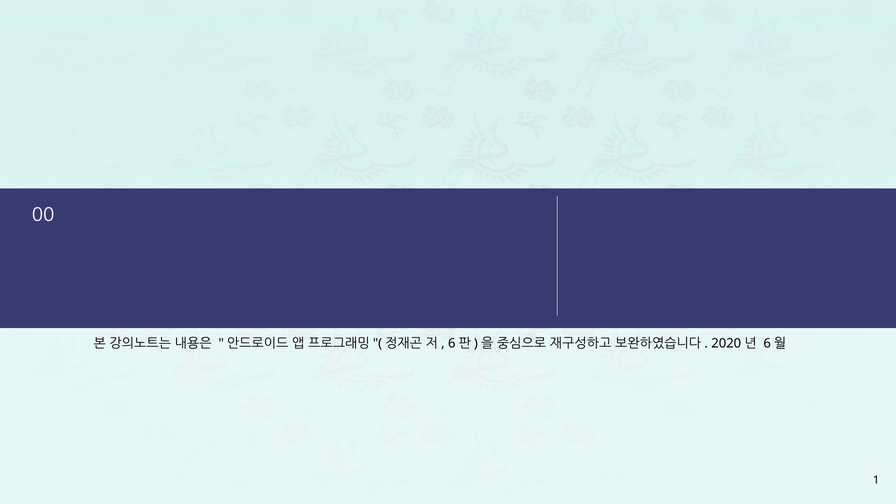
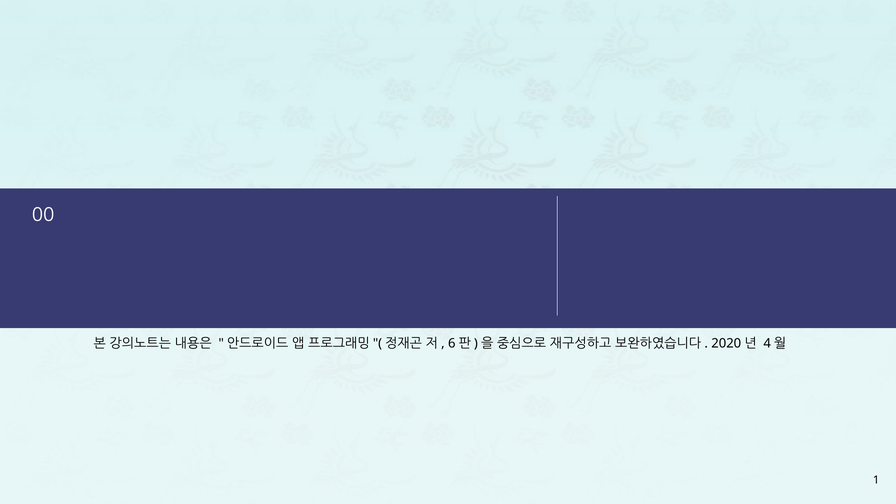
6 at (767, 343): 6 -> 4
